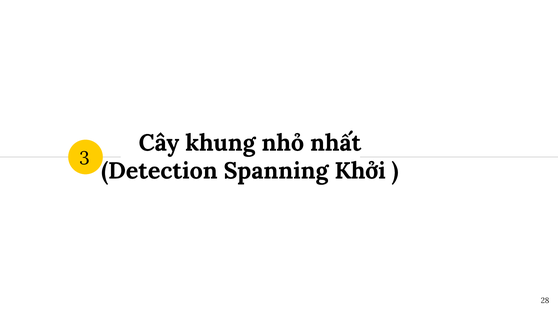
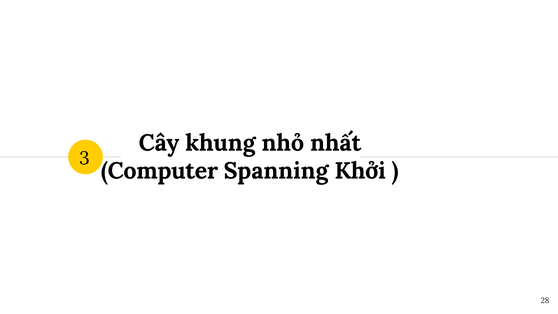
Detection: Detection -> Computer
